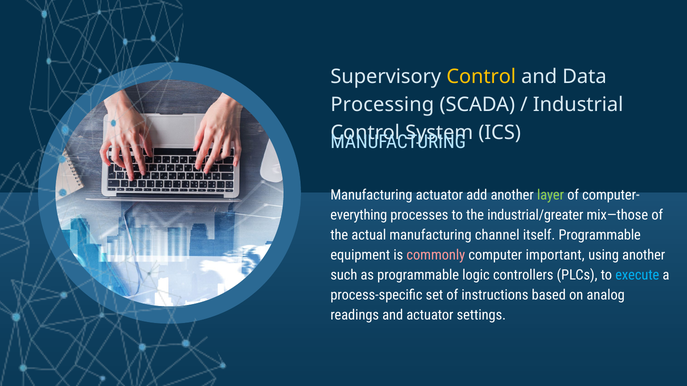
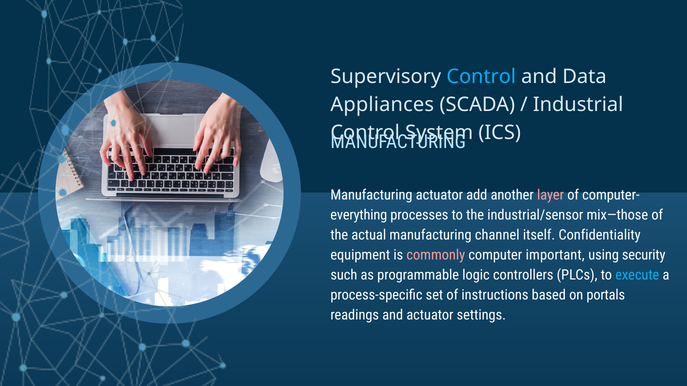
Control at (481, 77) colour: yellow -> light blue
Processing: Processing -> Appliances
layer colour: light green -> pink
industrial/greater: industrial/greater -> industrial/sensor
itself Programmable: Programmable -> Confidentiality
using another: another -> security
analog: analog -> portals
